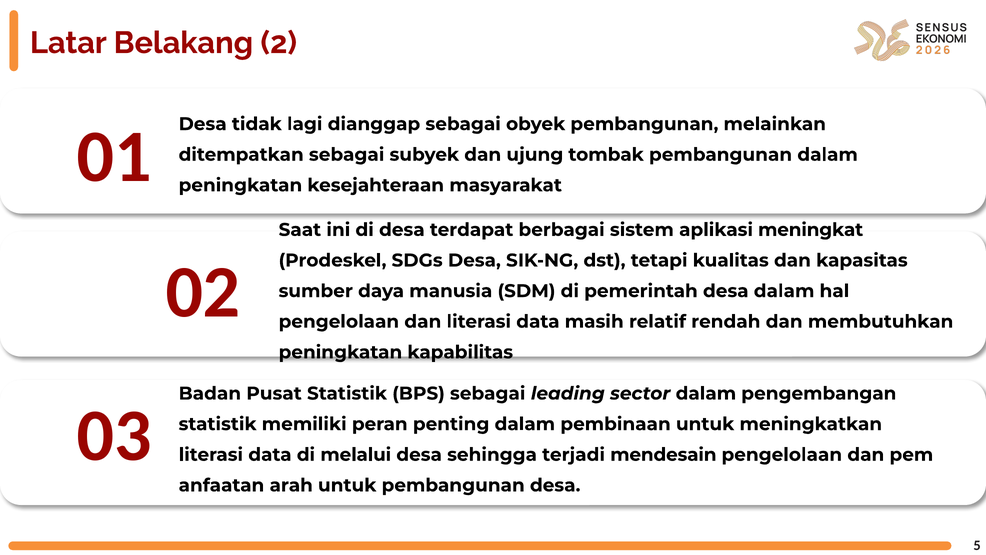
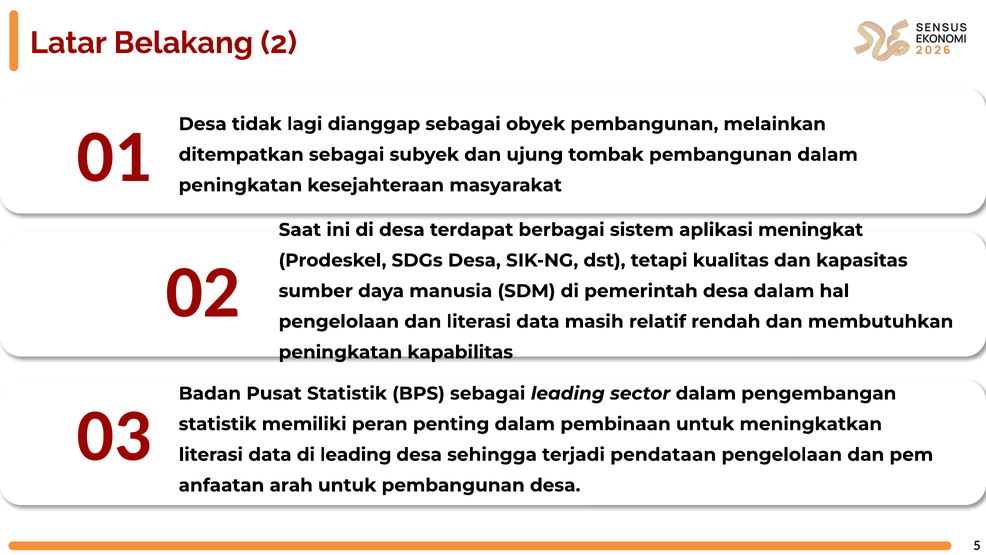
di melalui: melalui -> leading
mendesain: mendesain -> pendataan
